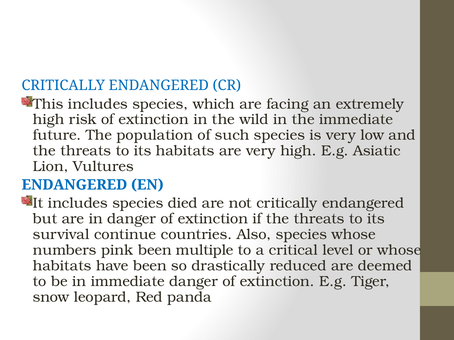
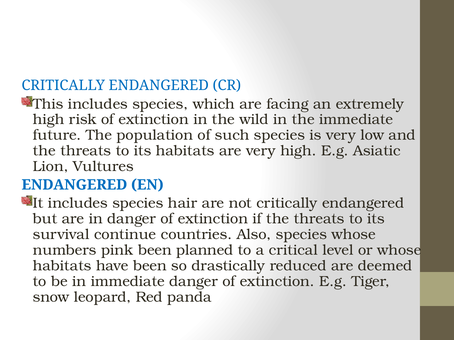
died: died -> hair
multiple: multiple -> planned
